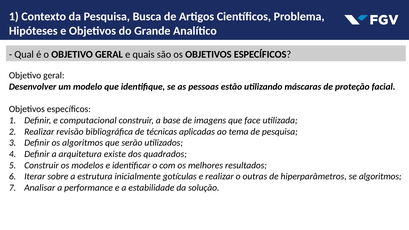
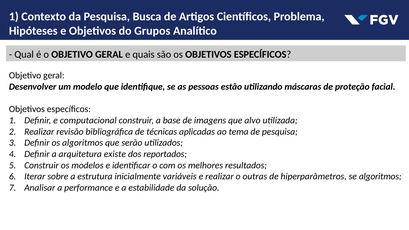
Grande: Grande -> Grupos
face: face -> alvo
quadrados: quadrados -> reportados
gotículas: gotículas -> variáveis
